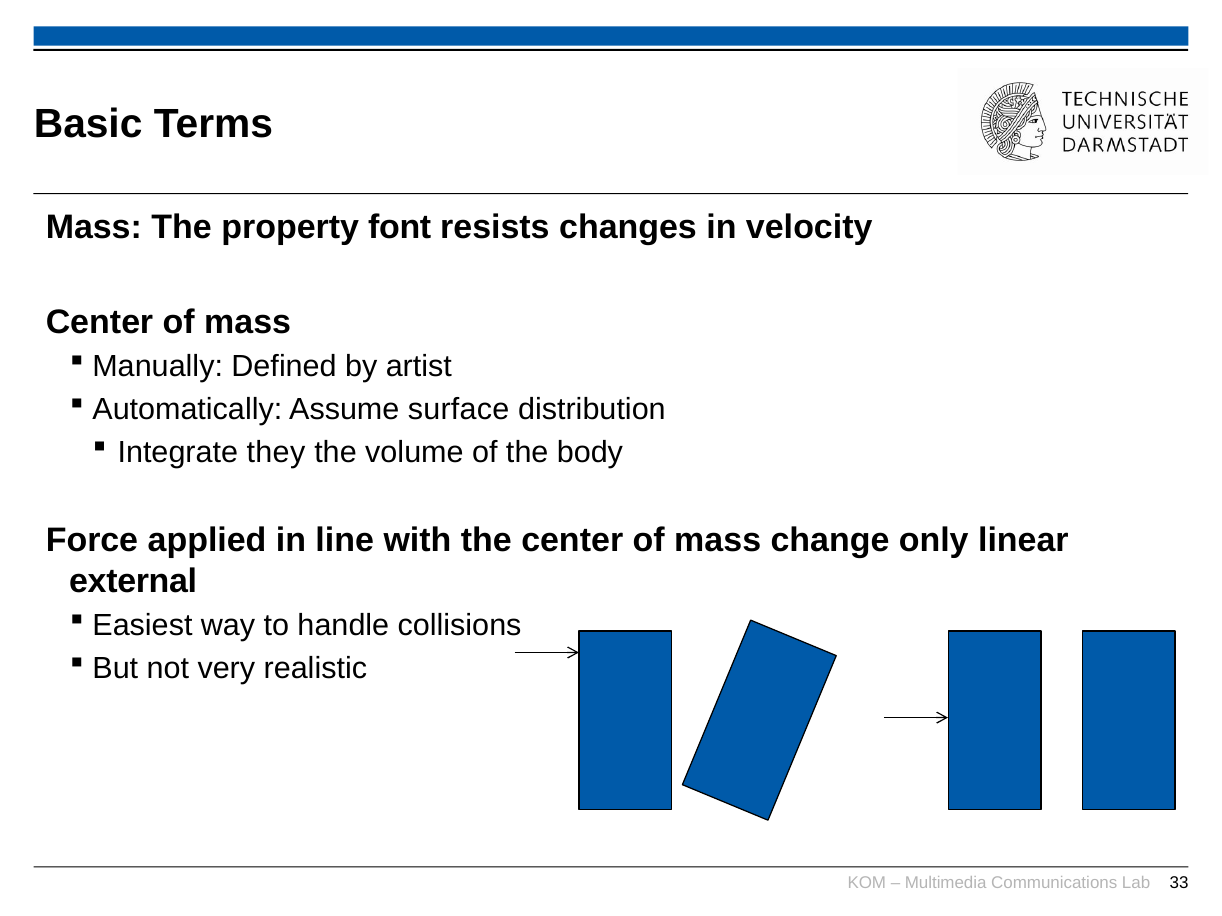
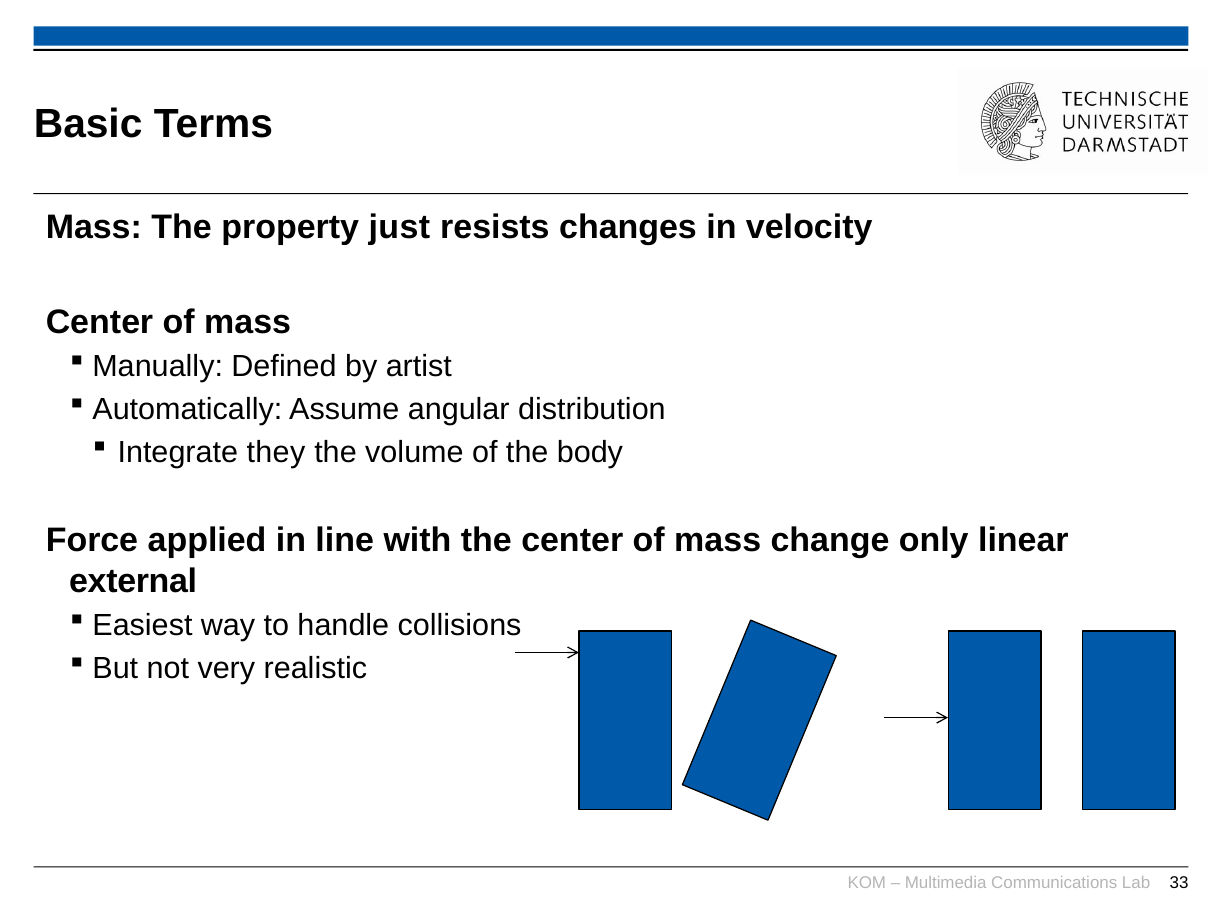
font: font -> just
surface: surface -> angular
